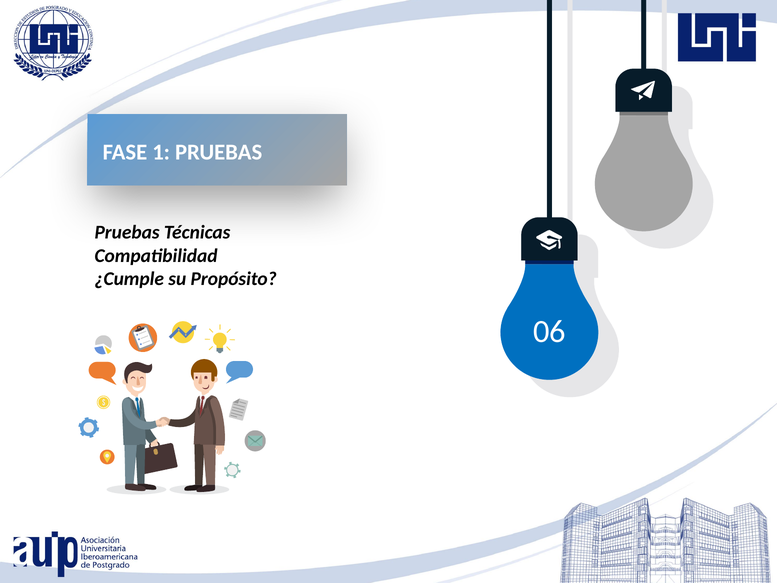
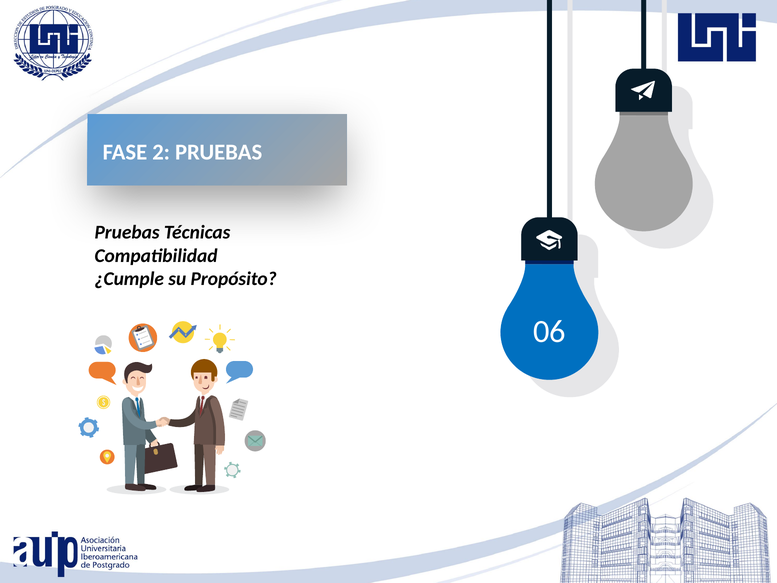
1: 1 -> 2
